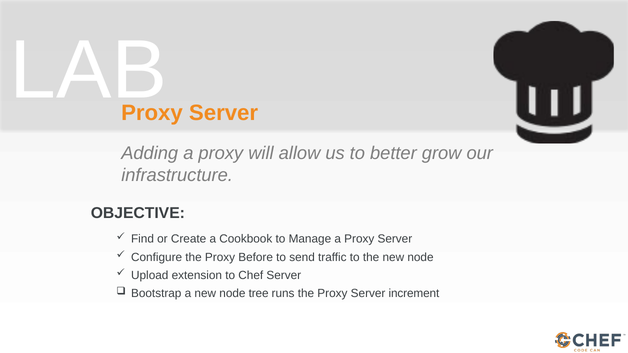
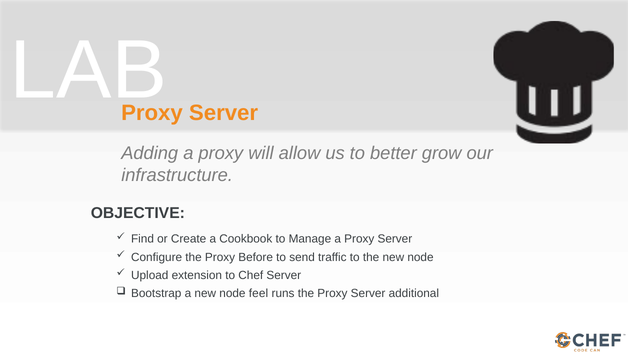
tree: tree -> feel
increment: increment -> additional
